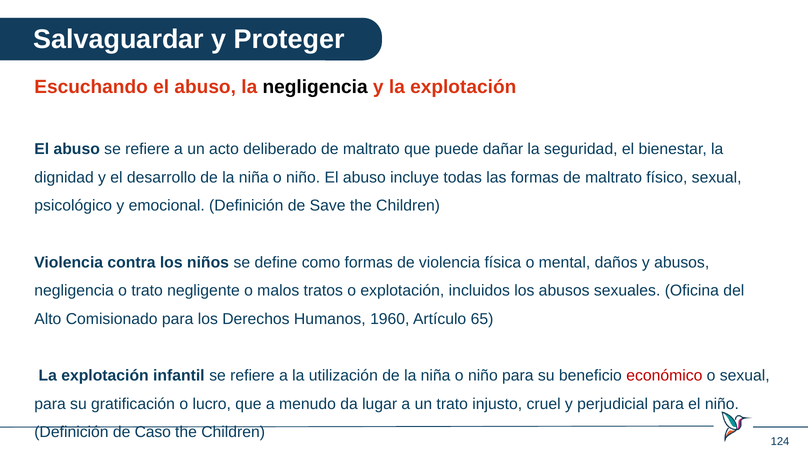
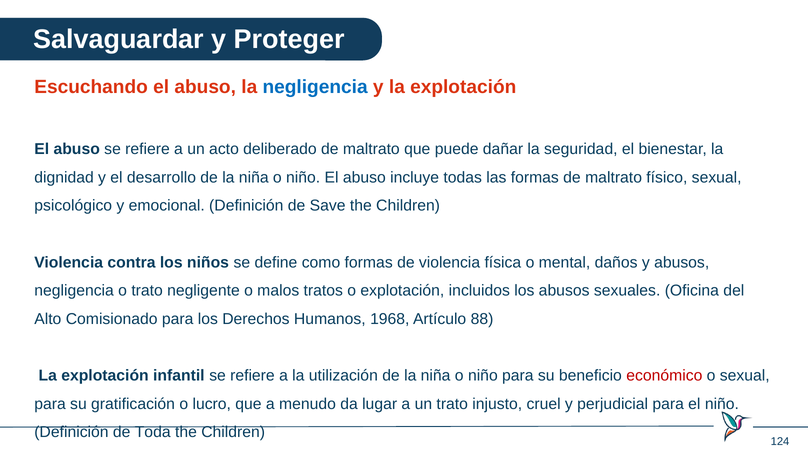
negligencia at (315, 87) colour: black -> blue
1960: 1960 -> 1968
65: 65 -> 88
Caso: Caso -> Toda
